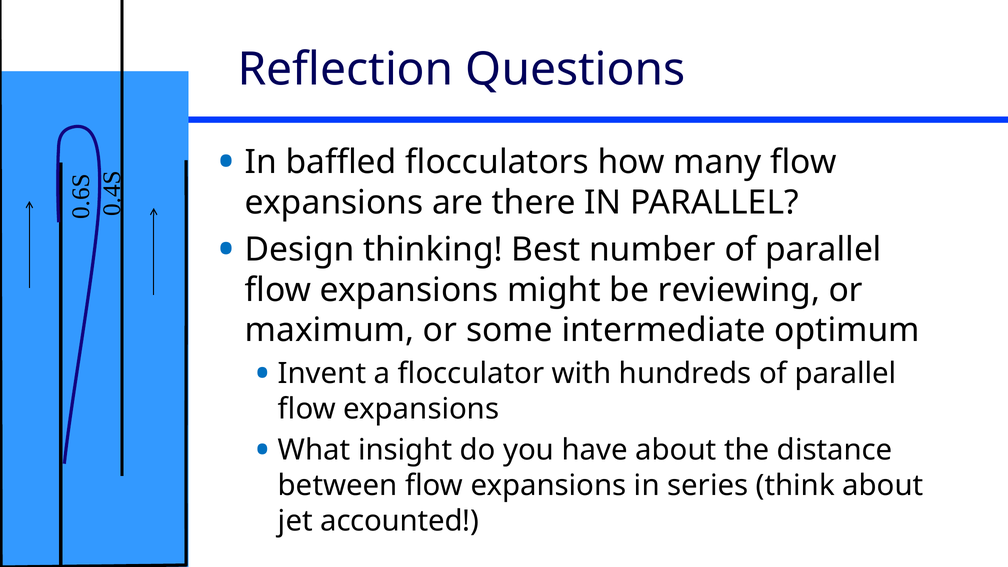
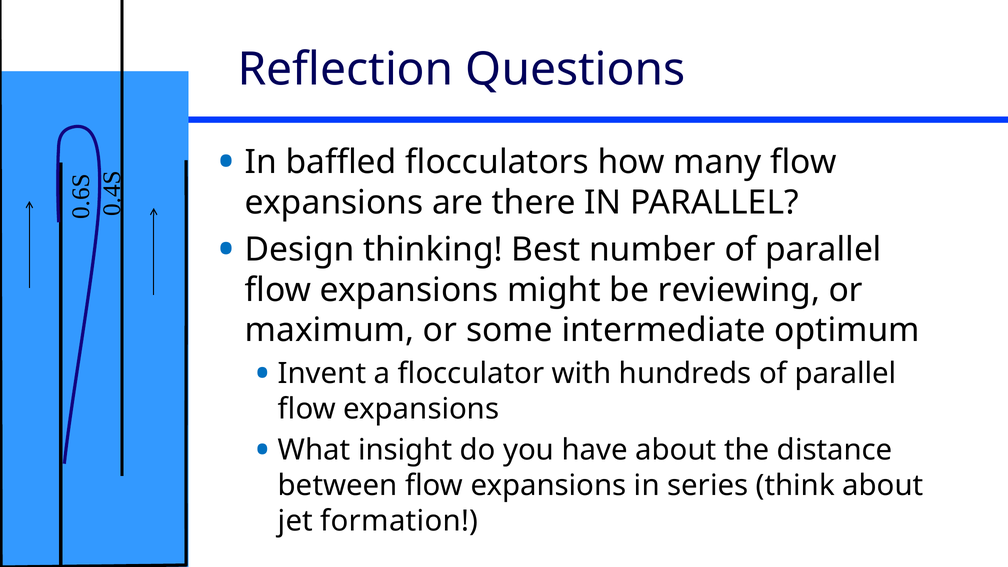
accounted: accounted -> formation
